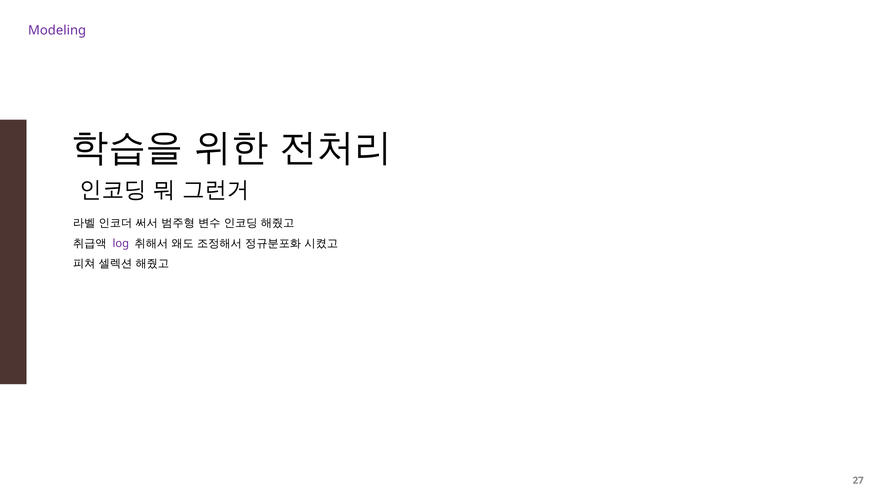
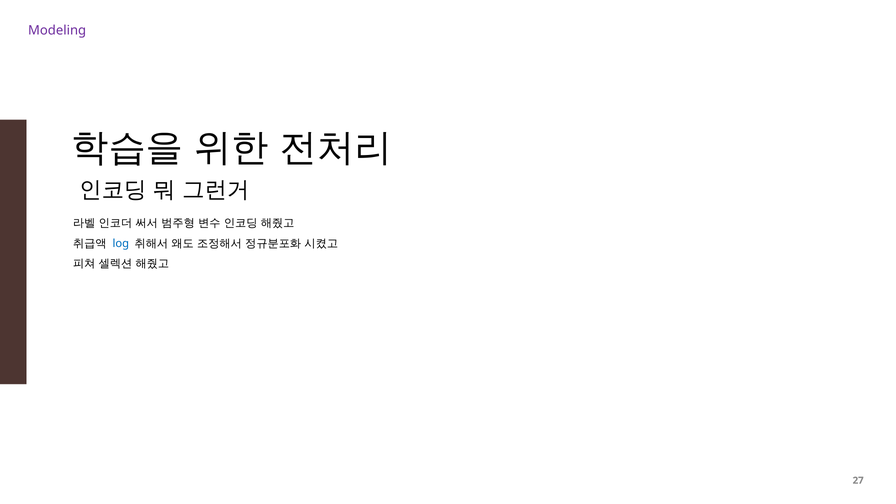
log colour: purple -> blue
